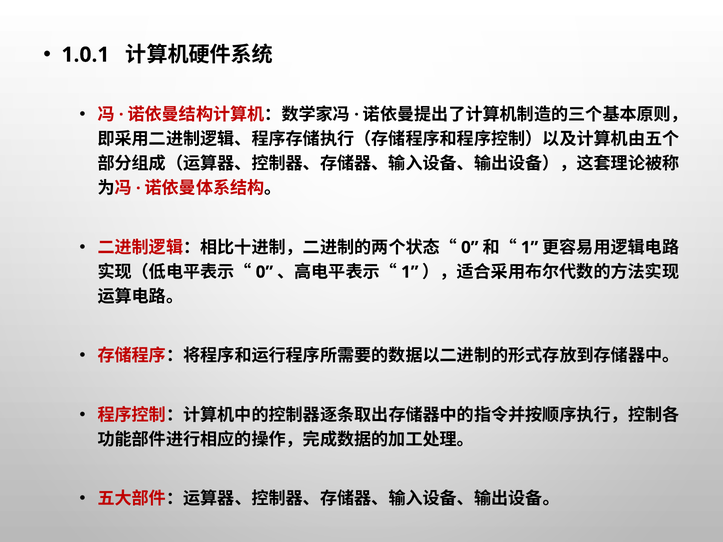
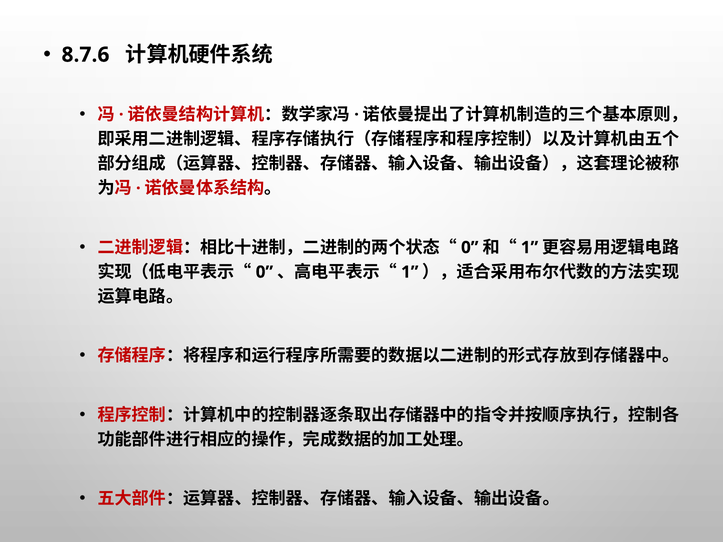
1.0.1: 1.0.1 -> 8.7.6
